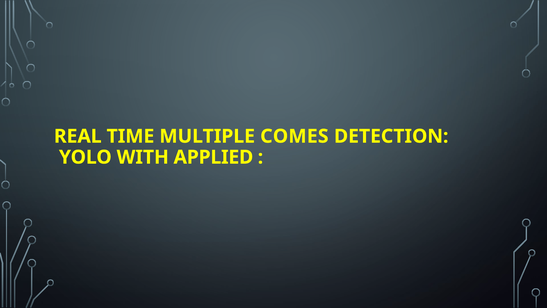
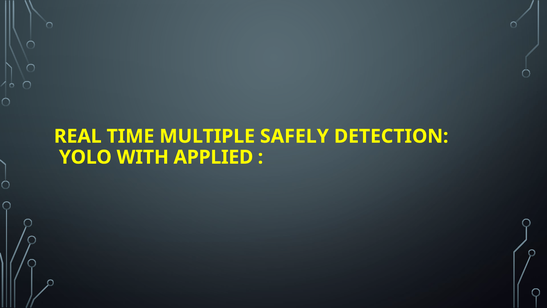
COMES: COMES -> SAFELY
